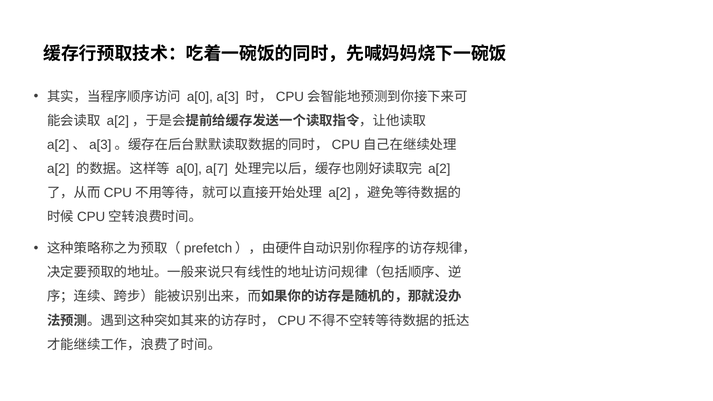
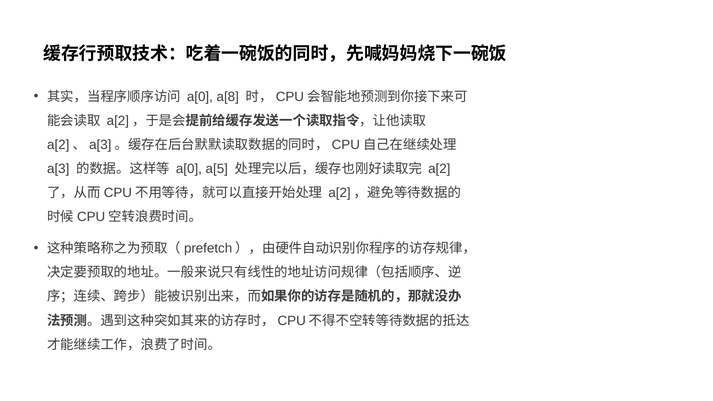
a[3: a[3 -> a[8
a[2 at (58, 169): a[2 -> a[3
a[7: a[7 -> a[5
